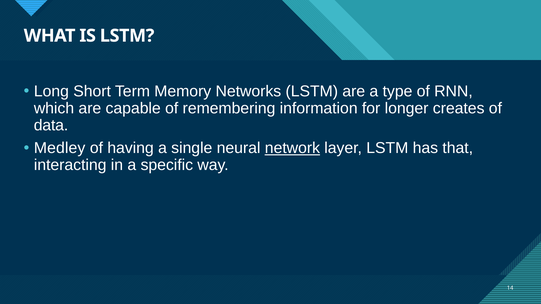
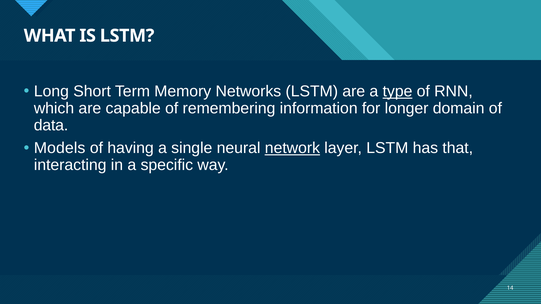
type underline: none -> present
creates: creates -> domain
Medley: Medley -> Models
